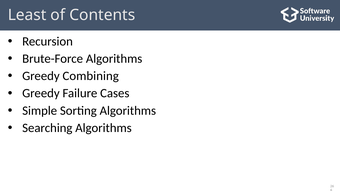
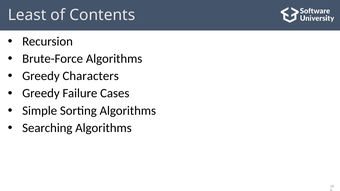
Combining: Combining -> Characters
